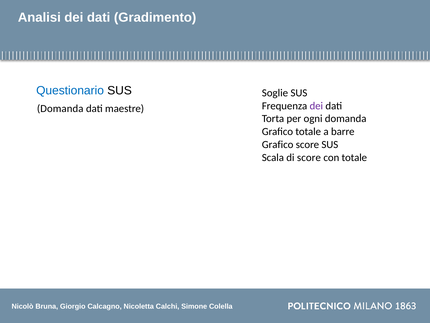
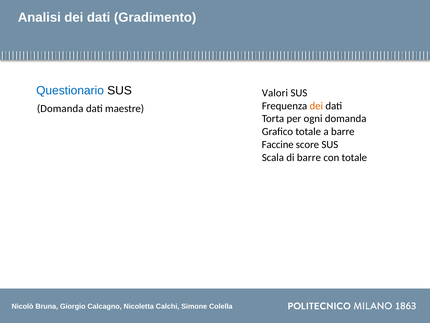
Soglie: Soglie -> Valori
dei at (316, 106) colour: purple -> orange
Grafico at (278, 144): Grafico -> Faccine
di score: score -> barre
